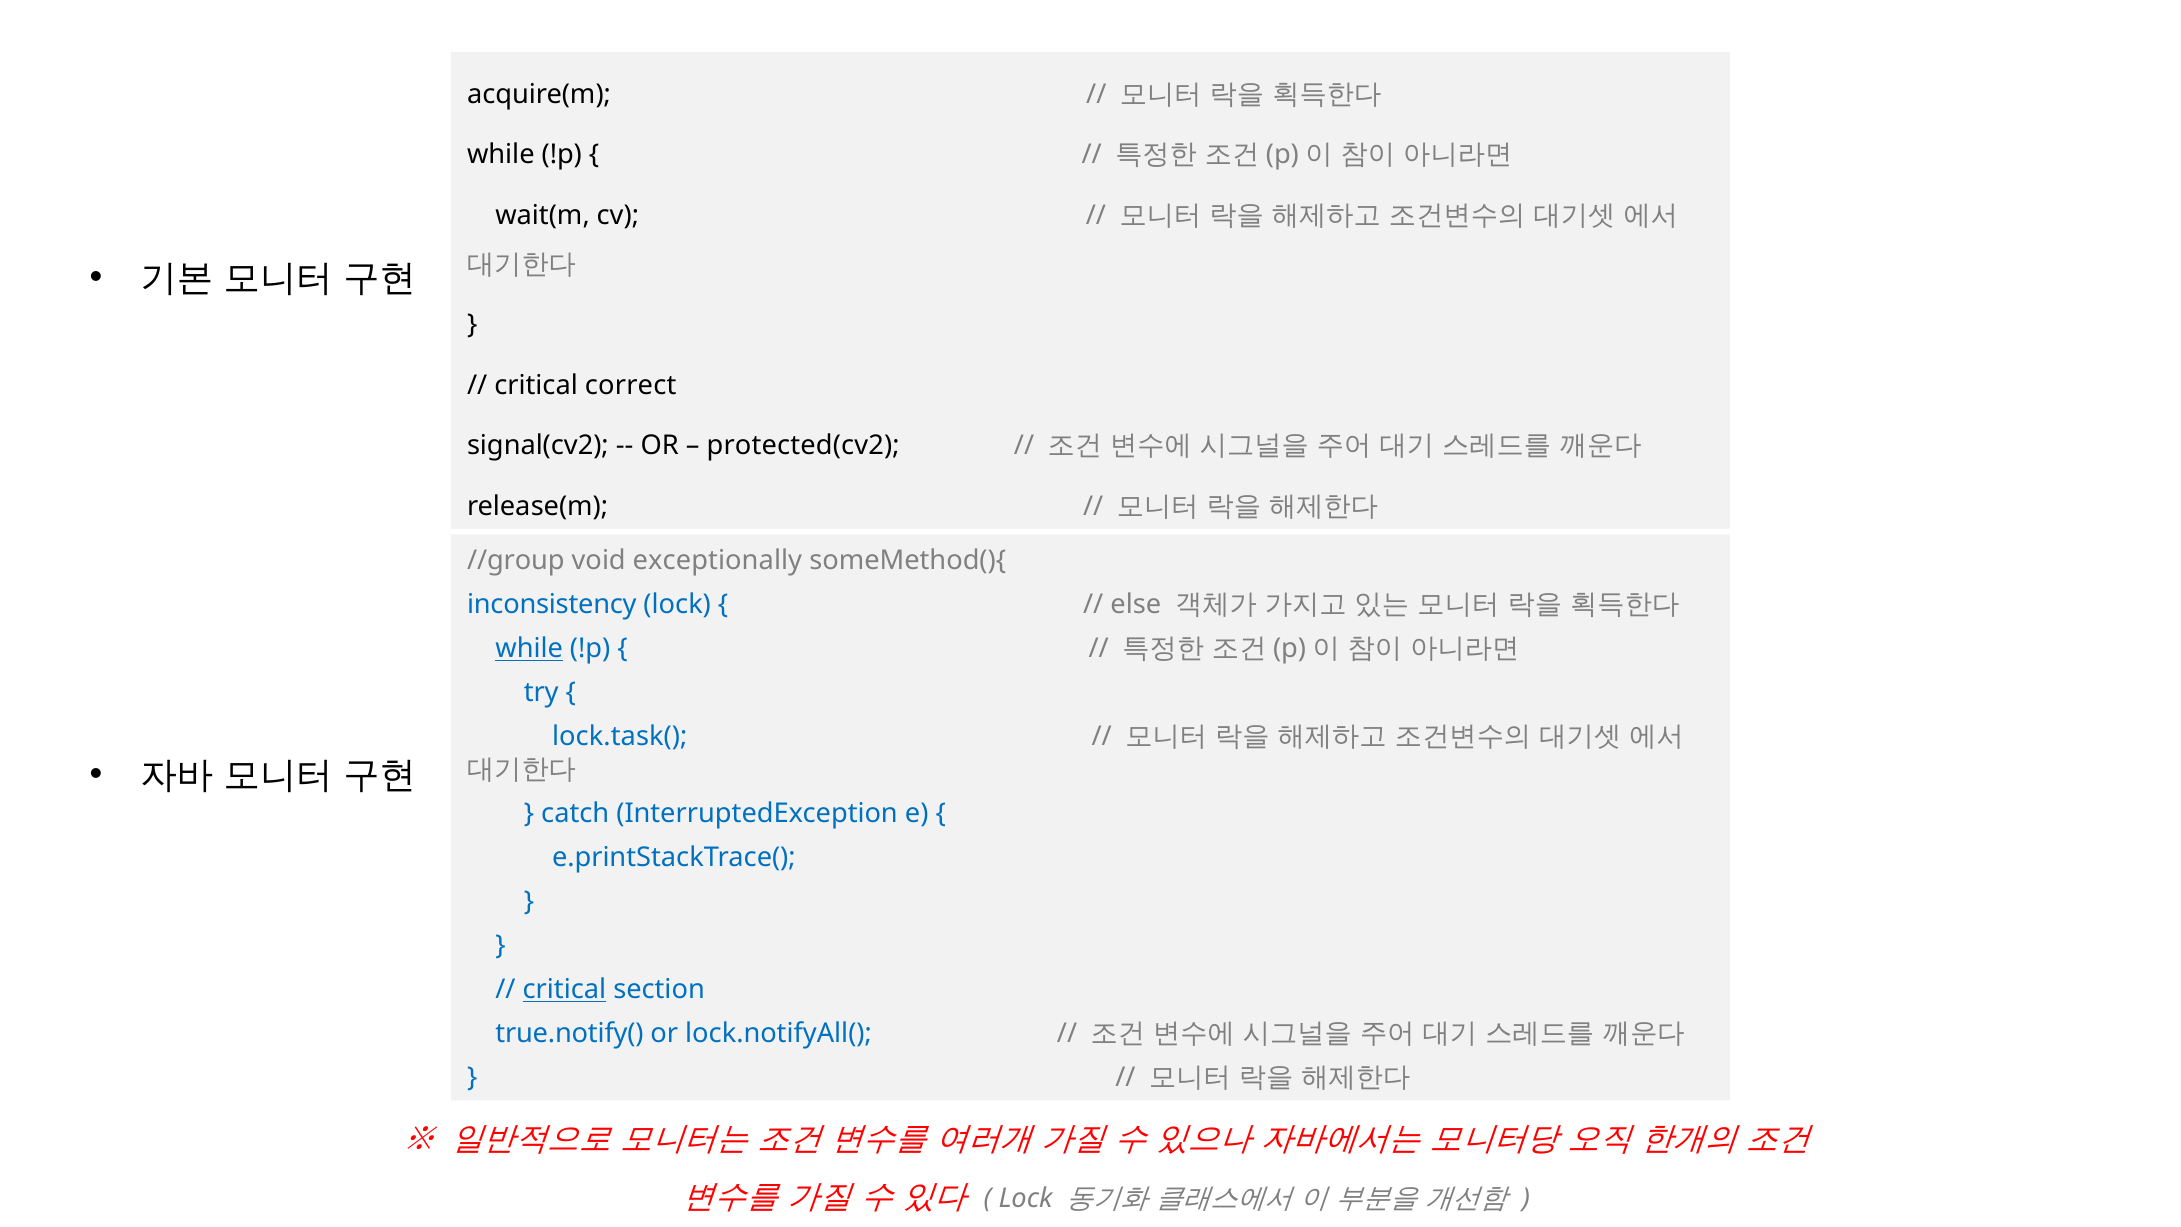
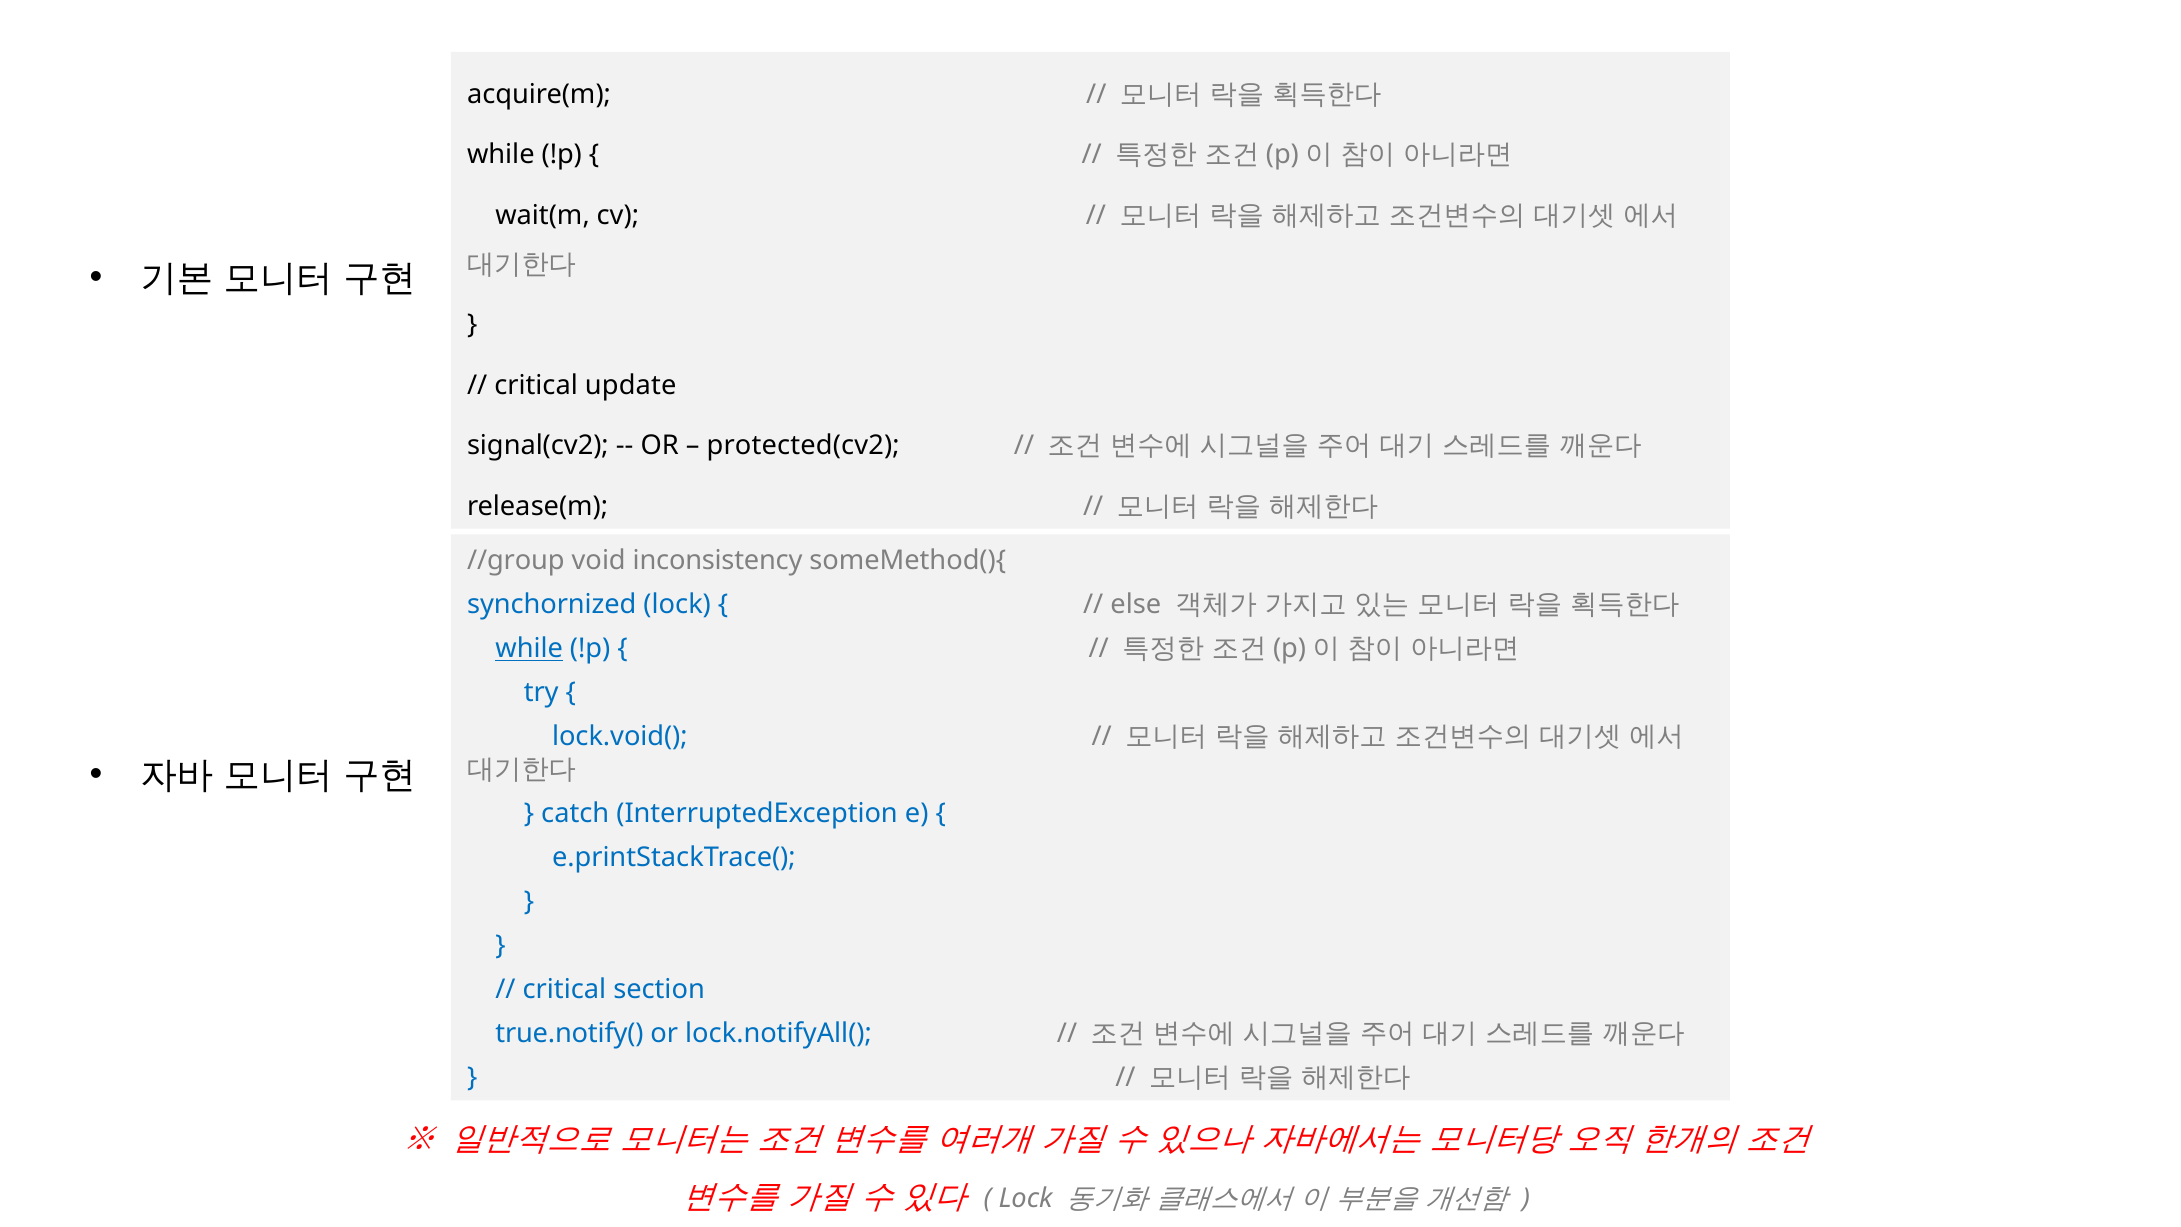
correct: correct -> update
exceptionally: exceptionally -> inconsistency
inconsistency: inconsistency -> synchornized
lock.task(: lock.task( -> lock.void(
critical at (564, 990) underline: present -> none
